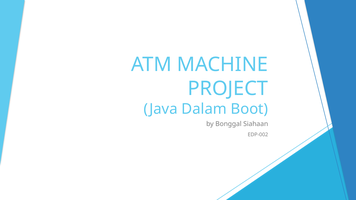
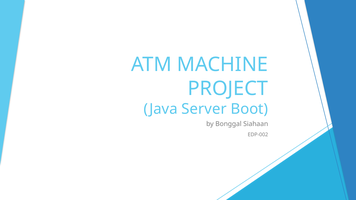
Dalam: Dalam -> Server
